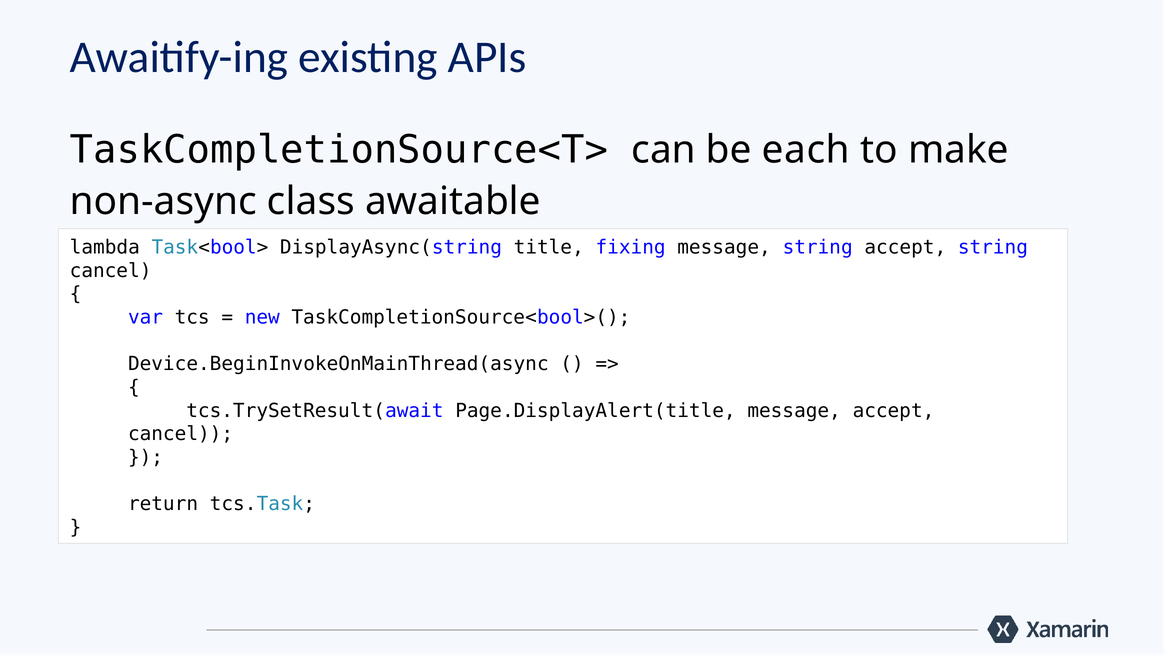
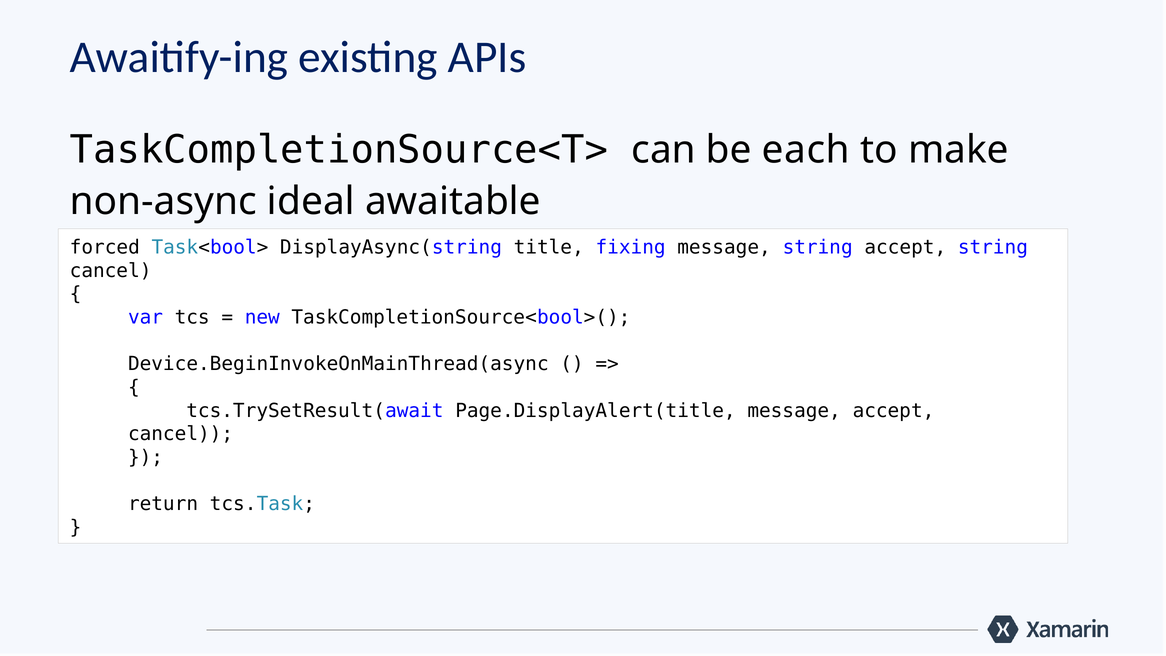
class: class -> ideal
lambda: lambda -> forced
